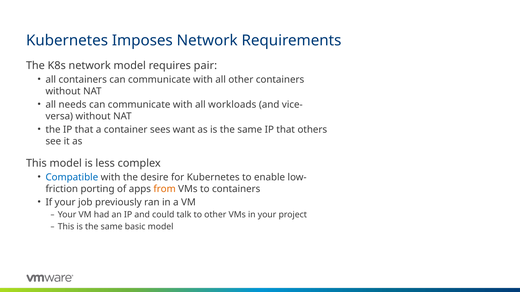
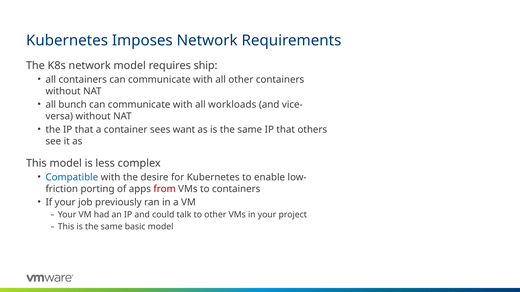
pair: pair -> ship
needs: needs -> bunch
from colour: orange -> red
